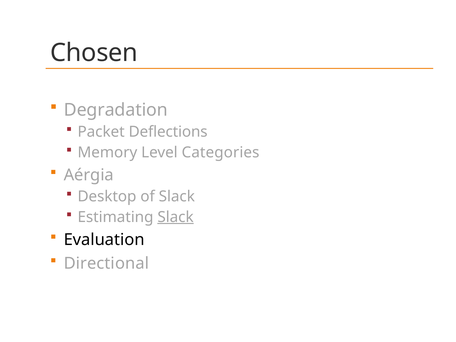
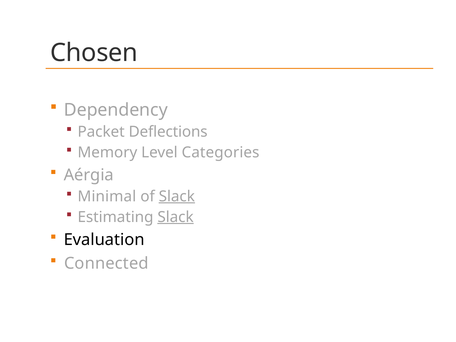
Degradation: Degradation -> Dependency
Desktop: Desktop -> Minimal
Slack at (177, 196) underline: none -> present
Directional: Directional -> Connected
